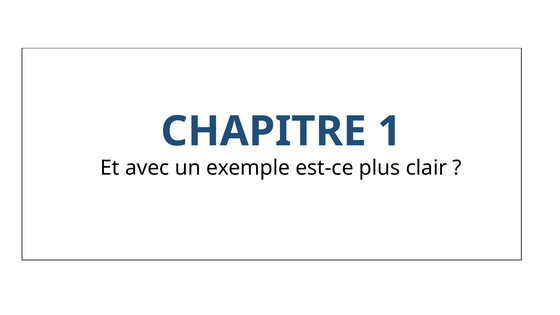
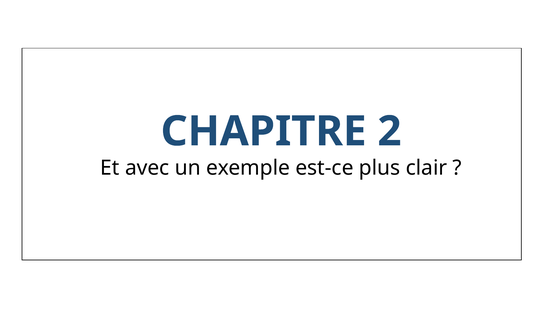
1: 1 -> 2
